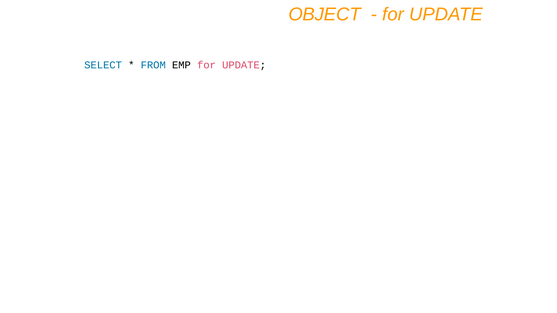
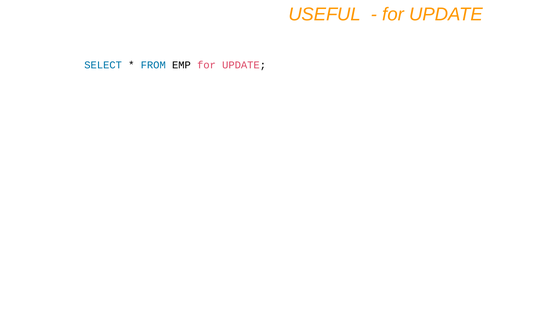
OBJECT: OBJECT -> USEFUL
